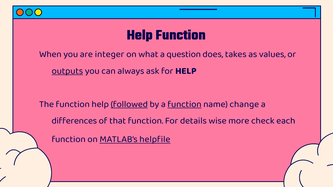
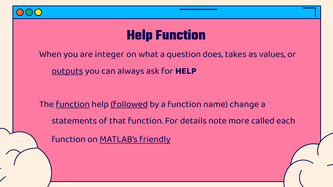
function at (73, 104) underline: none -> present
function at (184, 104) underline: present -> none
differences: differences -> statements
wise: wise -> note
check: check -> called
helpfile: helpfile -> friendly
